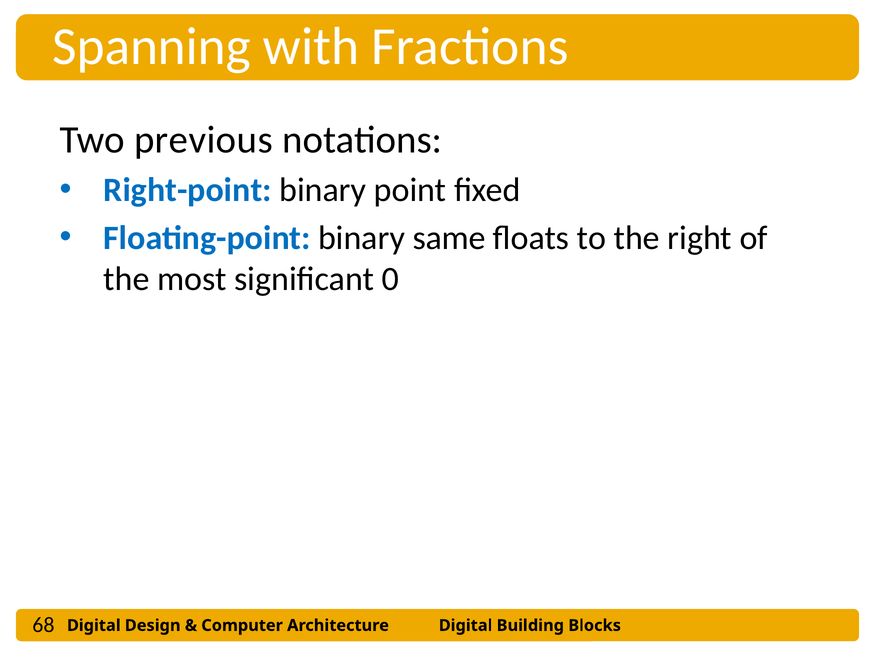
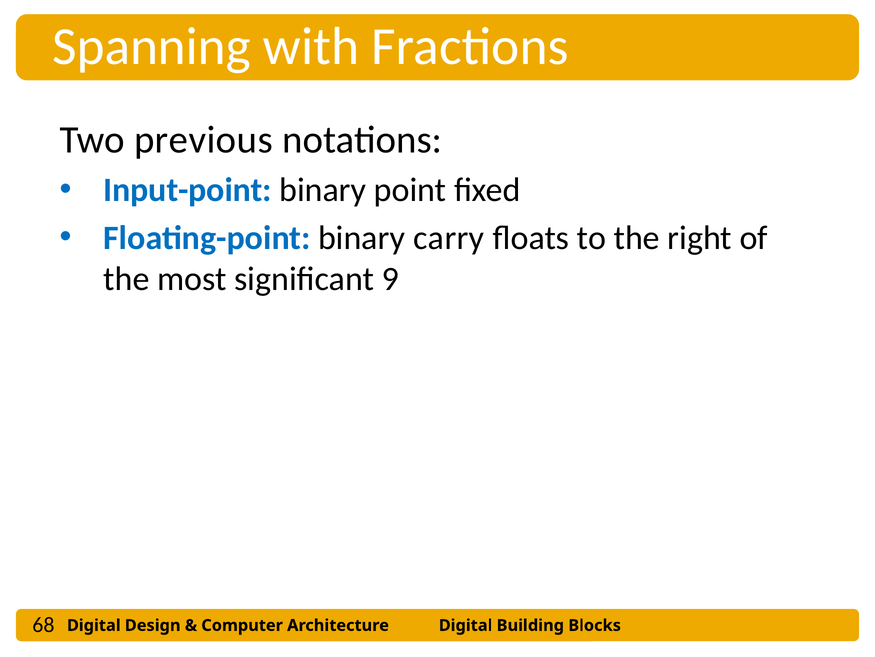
Right-point: Right-point -> Input-point
same: same -> carry
0: 0 -> 9
